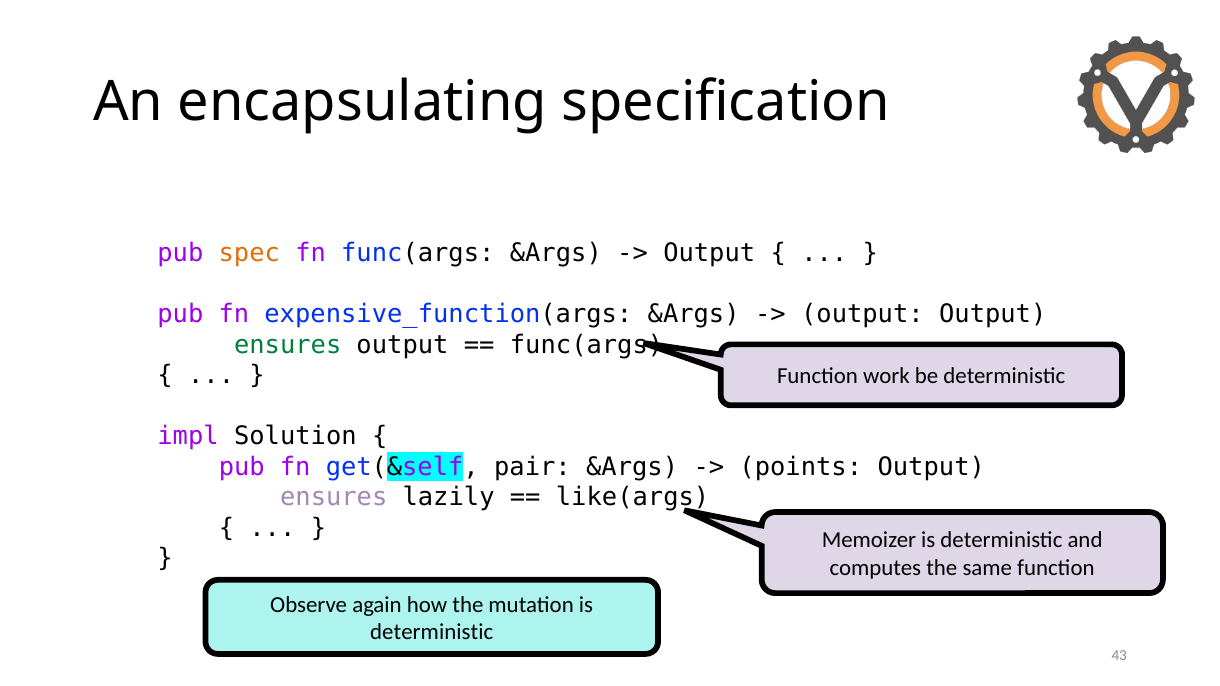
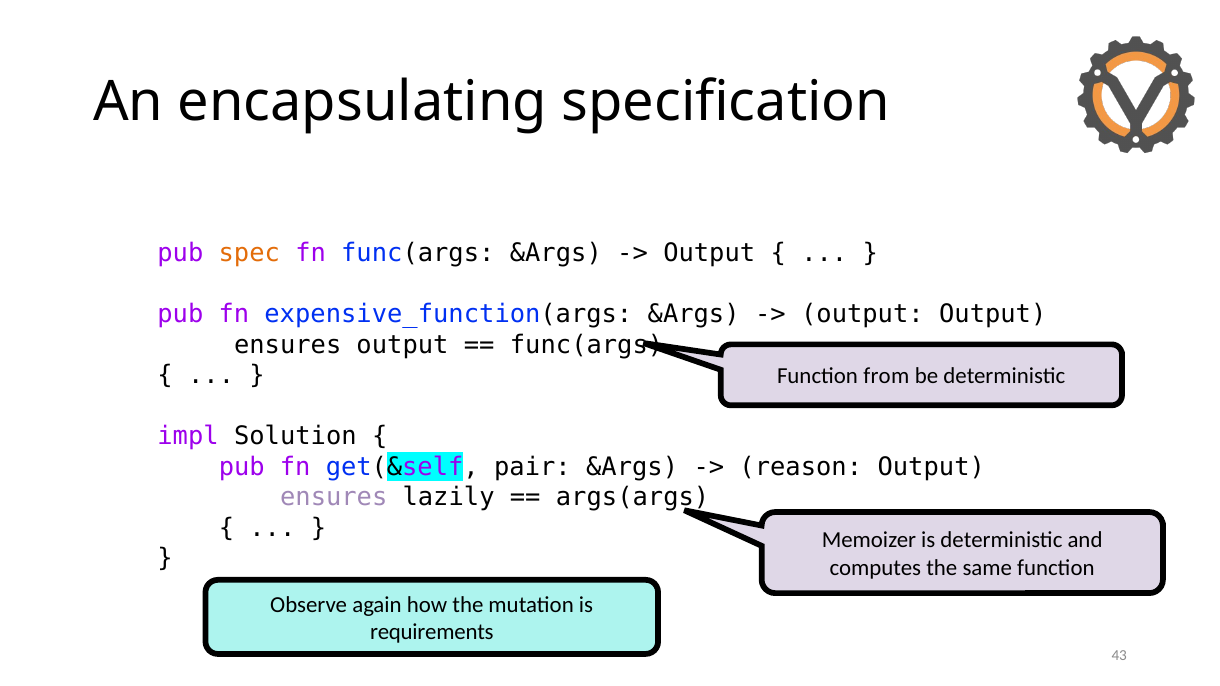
ensures at (288, 345) colour: green -> black
work: work -> from
points: points -> reason
like(args: like(args -> args(args
deterministic at (432, 632): deterministic -> requirements
